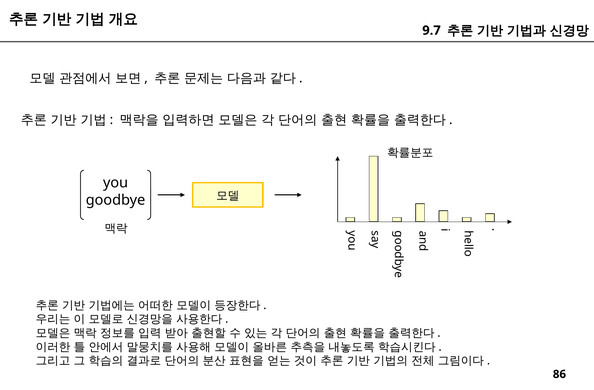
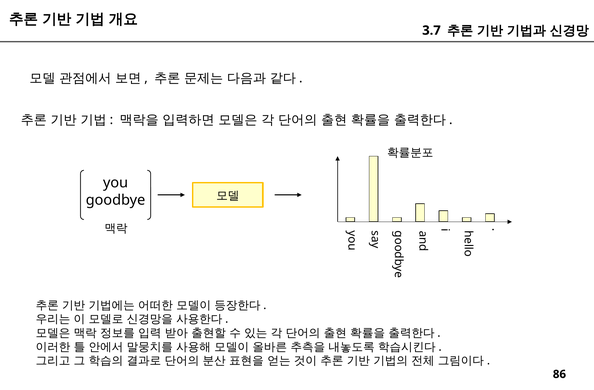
9.7: 9.7 -> 3.7
